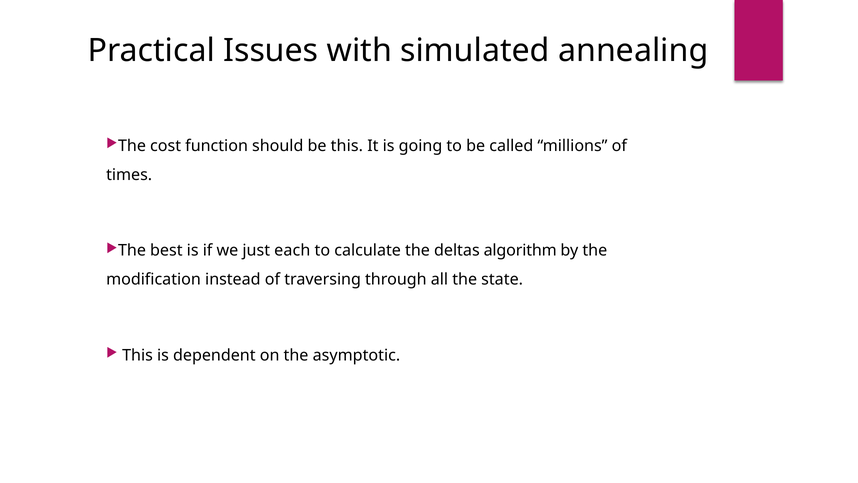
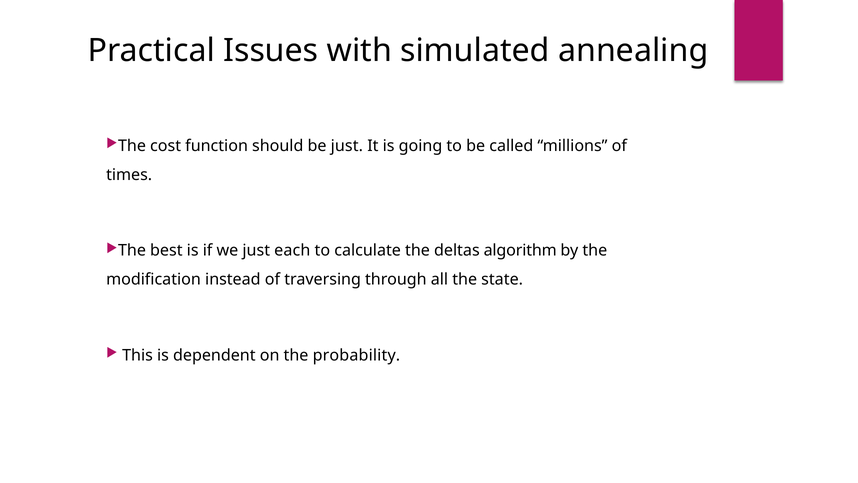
be this: this -> just
asymptotic: asymptotic -> probability
